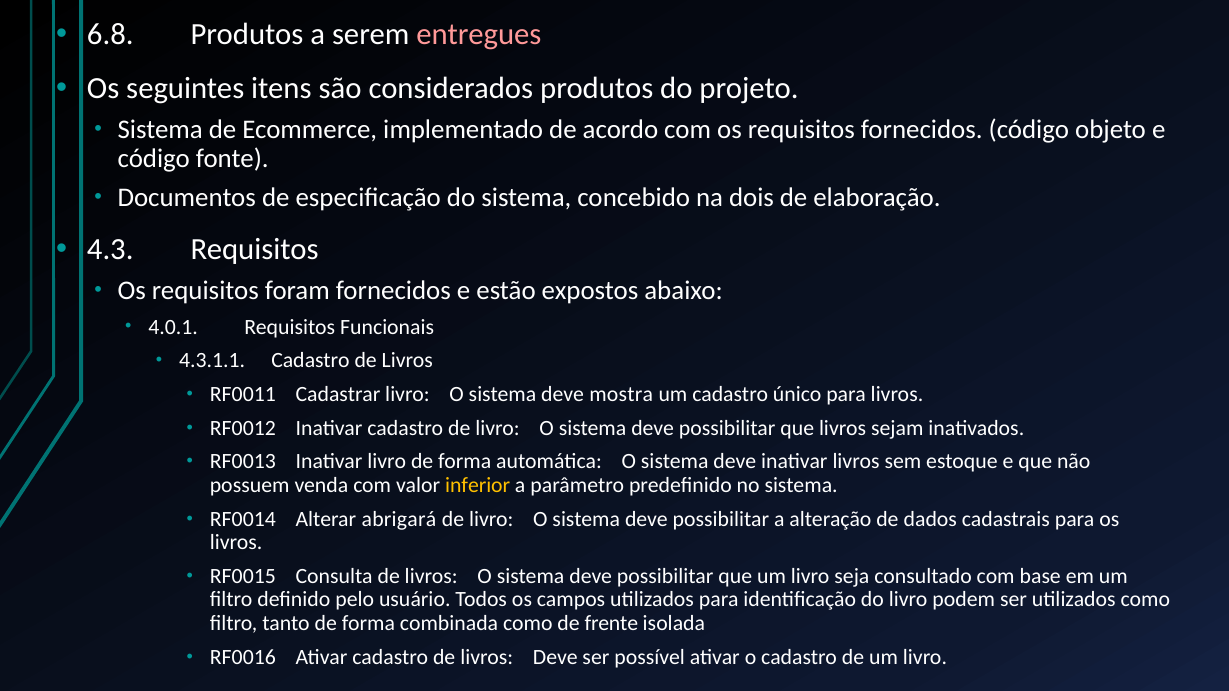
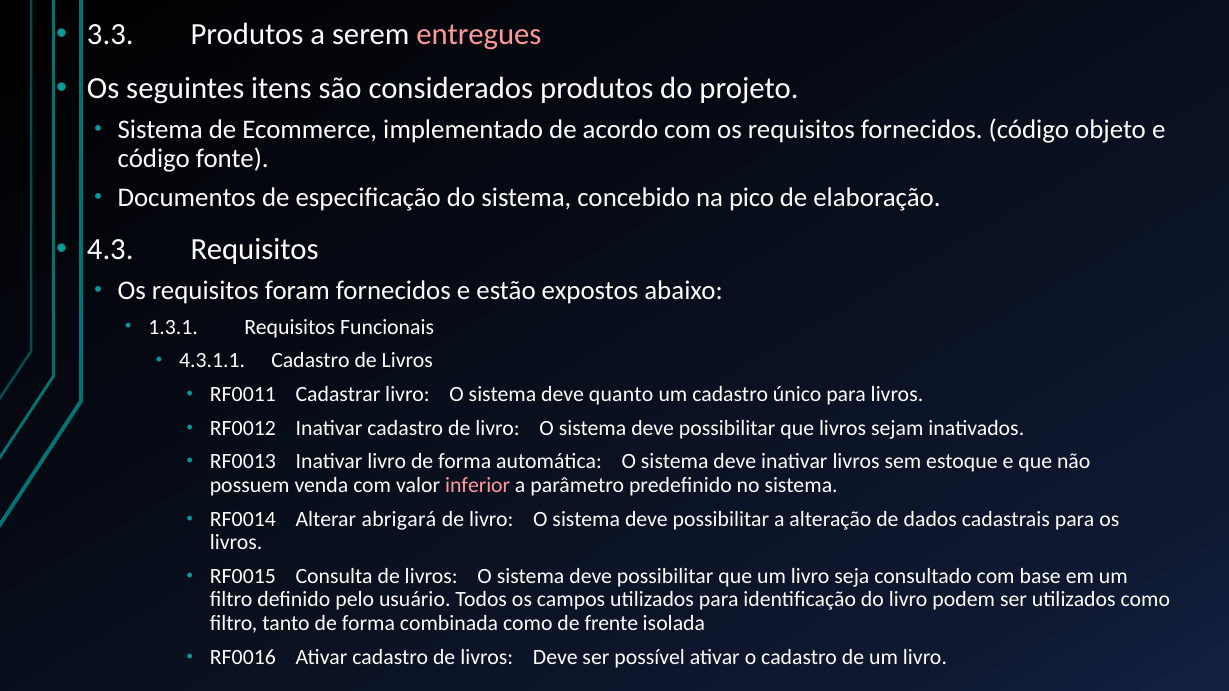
6.8: 6.8 -> 3.3
dois: dois -> pico
4.0.1: 4.0.1 -> 1.3.1
mostra: mostra -> quanto
inferior colour: yellow -> pink
